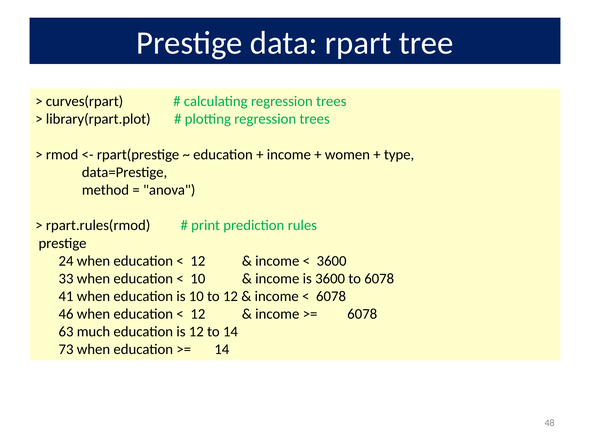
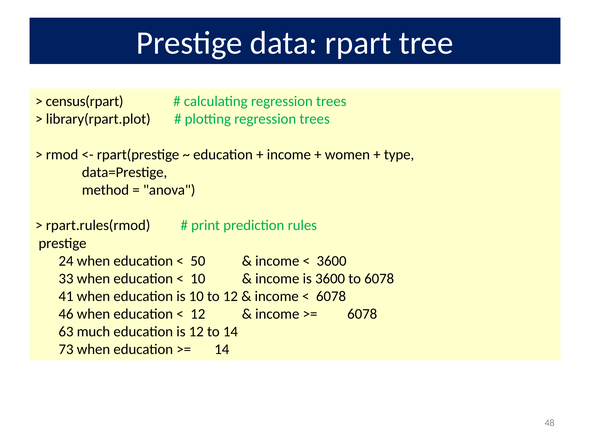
curves(rpart: curves(rpart -> census(rpart
12 at (198, 261): 12 -> 50
